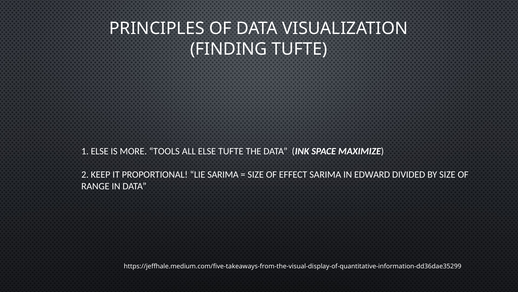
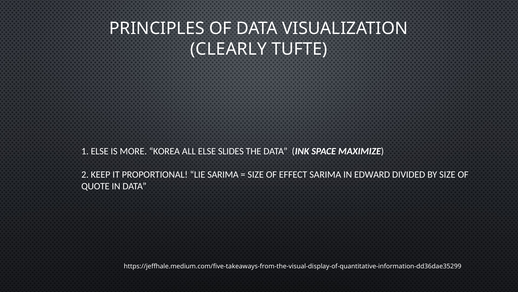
FINDING: FINDING -> CLEARLY
TOOLS: TOOLS -> KOREA
ELSE TUFTE: TUFTE -> SLIDES
RANGE: RANGE -> QUOTE
